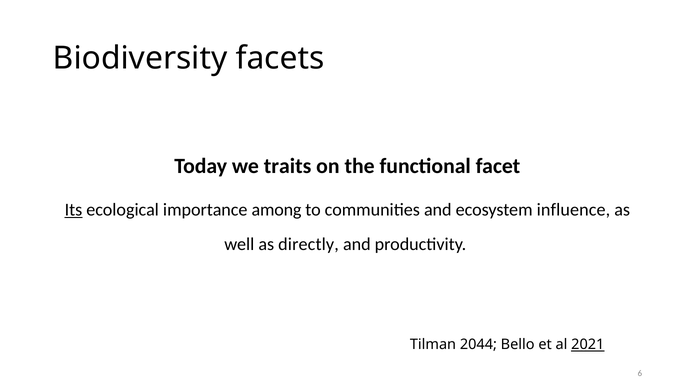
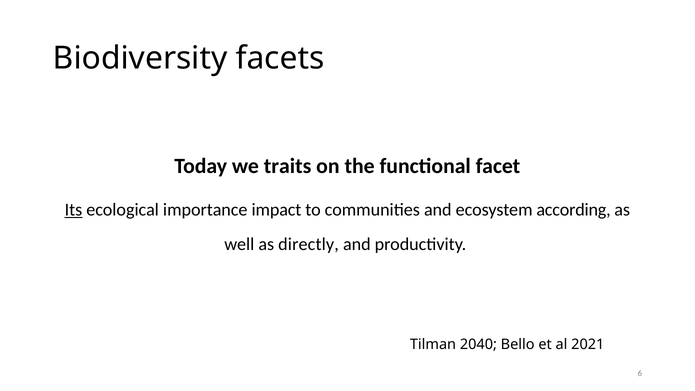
among: among -> impact
influence: influence -> according
2044: 2044 -> 2040
2021 underline: present -> none
